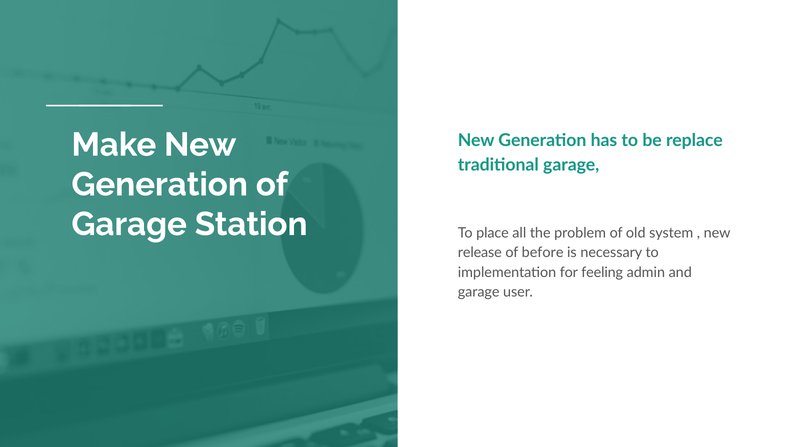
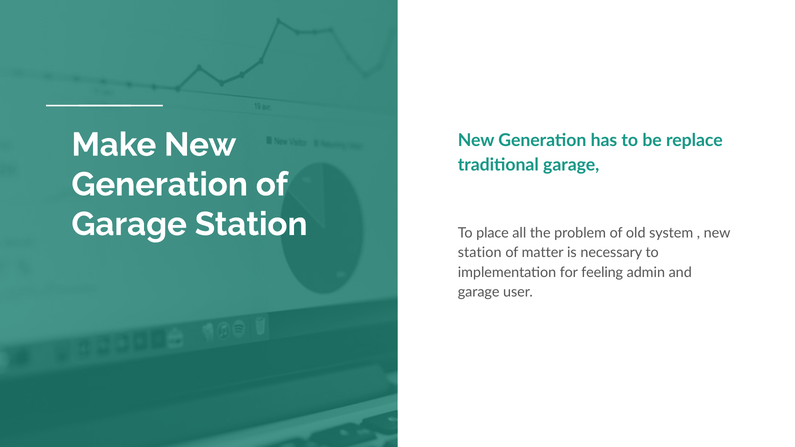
release at (480, 253): release -> station
before: before -> matter
